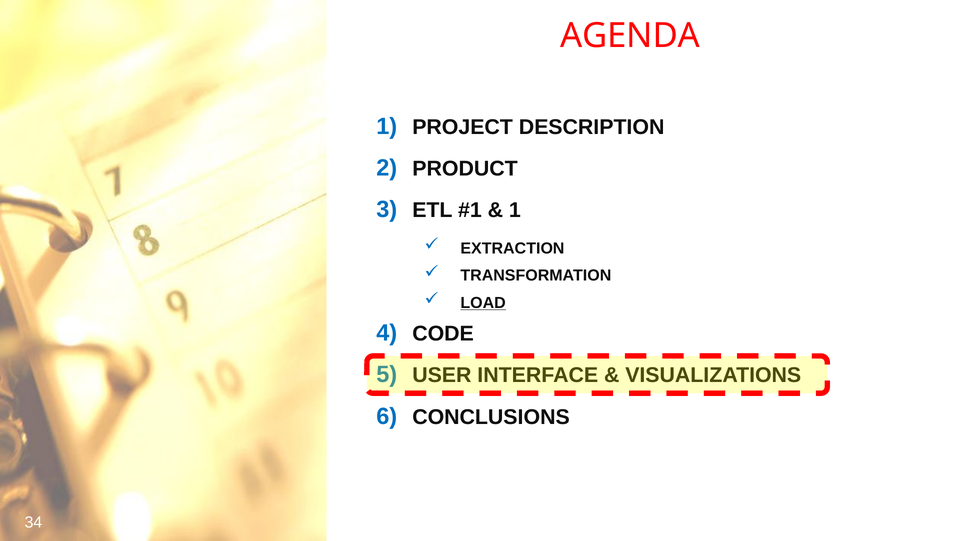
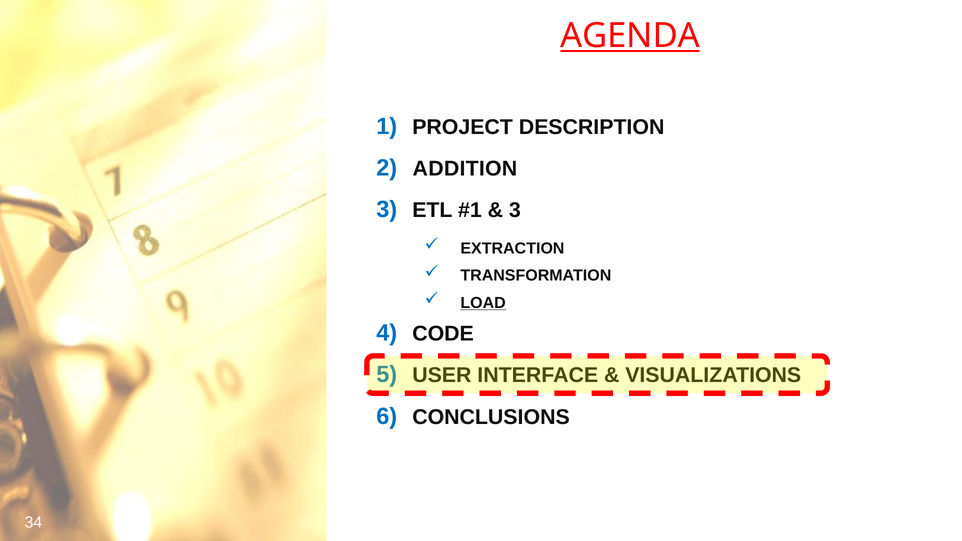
AGENDA underline: none -> present
PRODUCT: PRODUCT -> ADDITION
1 at (515, 210): 1 -> 3
